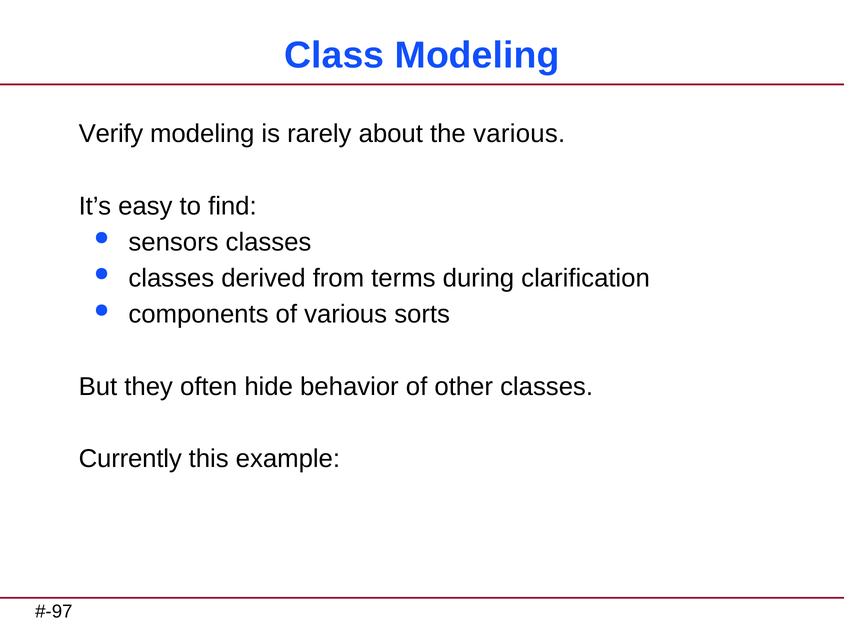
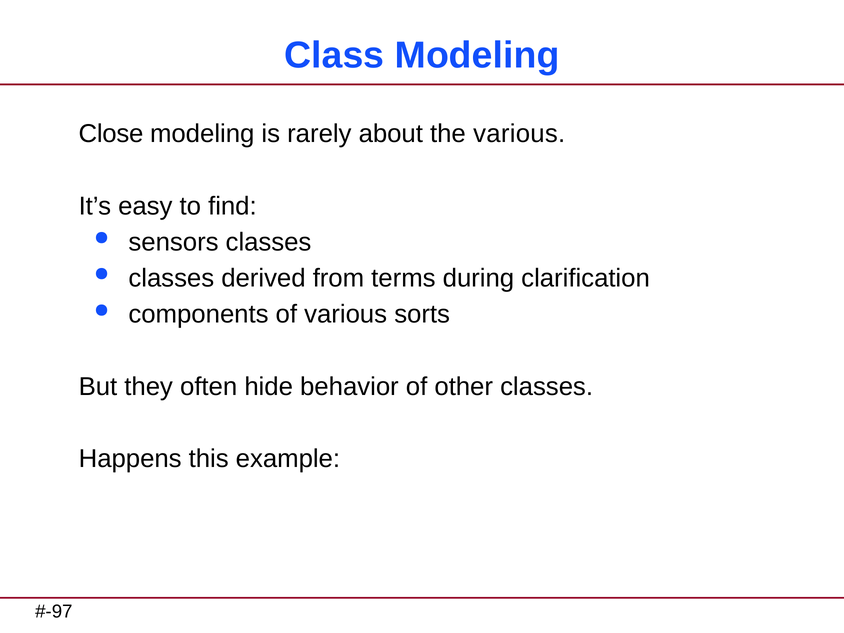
Verify: Verify -> Close
Currently: Currently -> Happens
